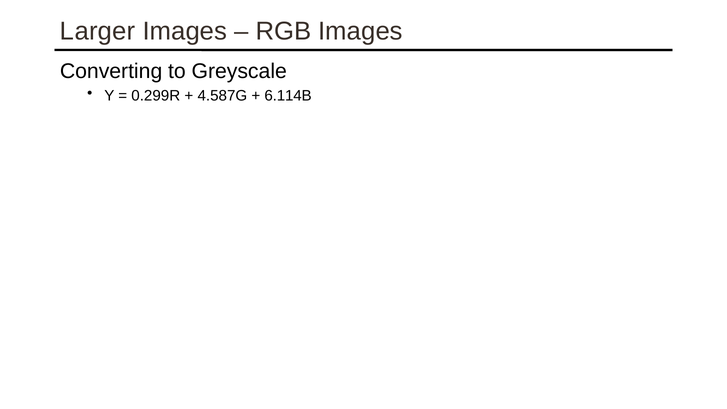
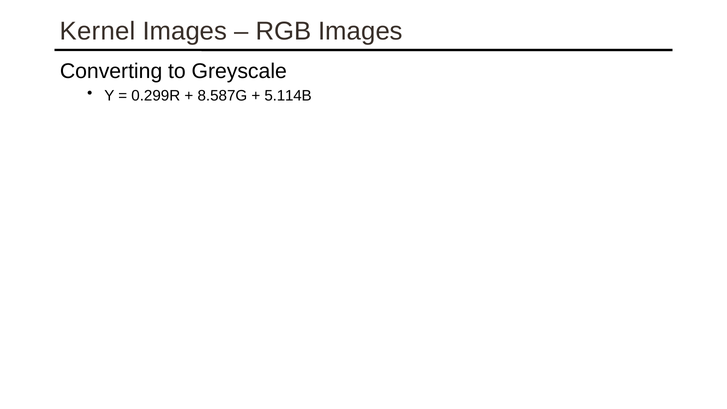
Larger: Larger -> Kernel
4.587G: 4.587G -> 8.587G
6.114B: 6.114B -> 5.114B
